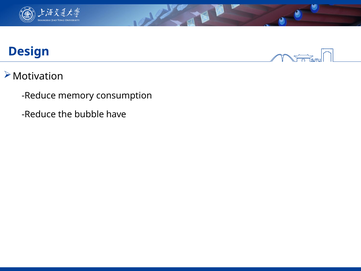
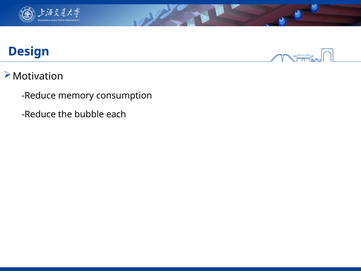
have: have -> each
